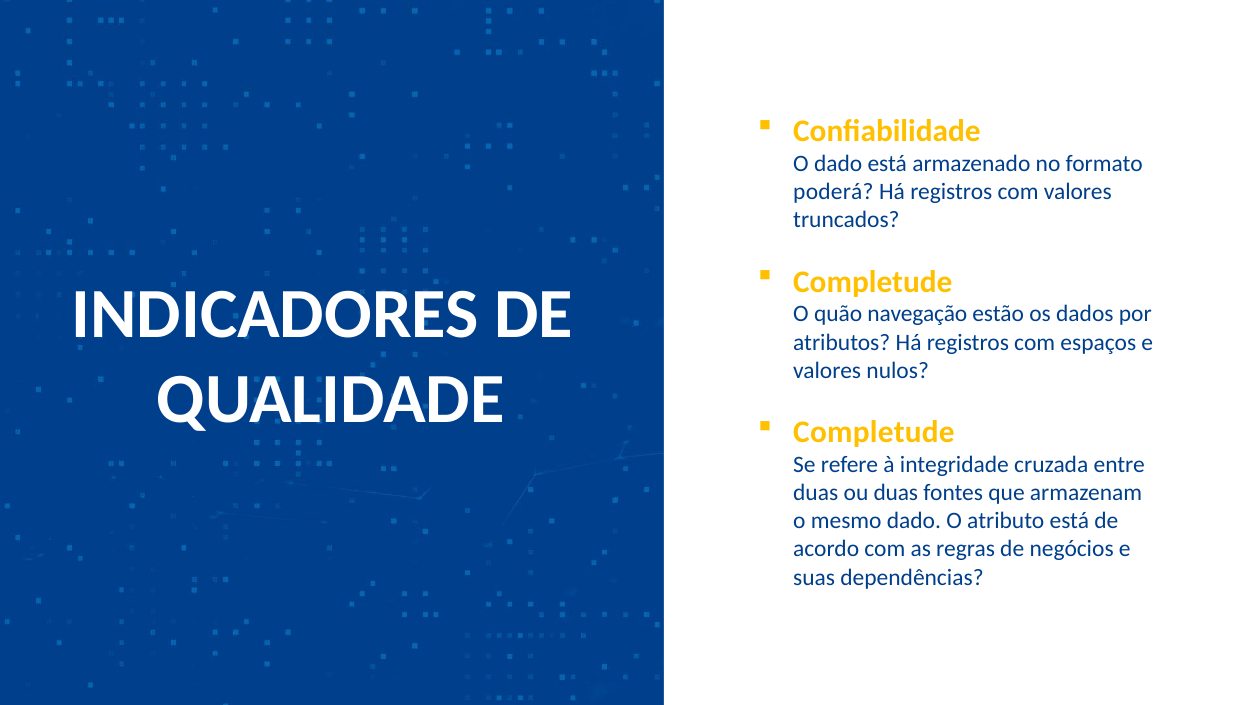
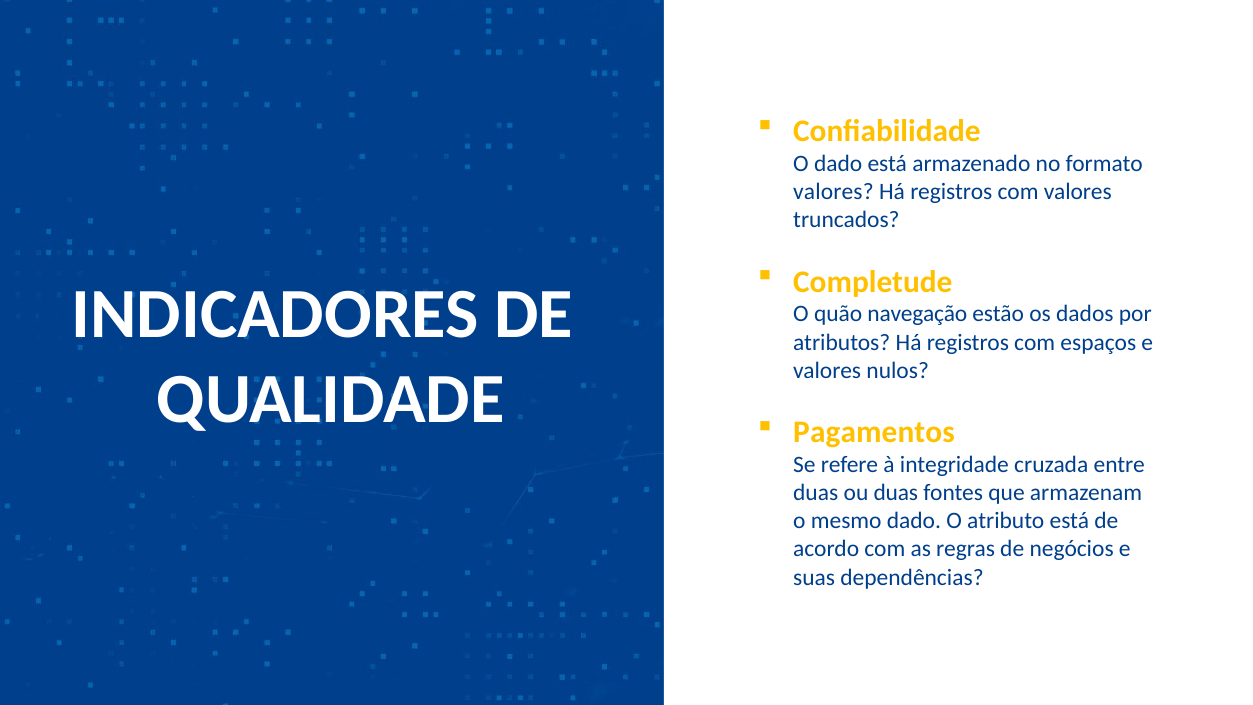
poderá at (833, 192): poderá -> valores
Completude at (874, 432): Completude -> Pagamentos
